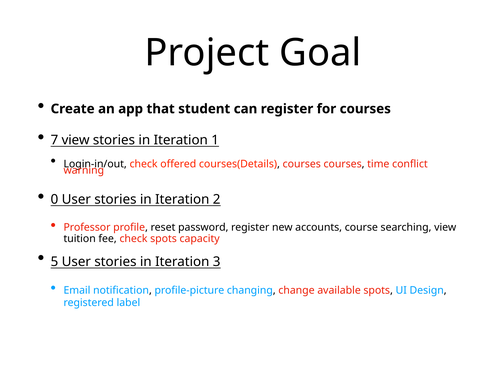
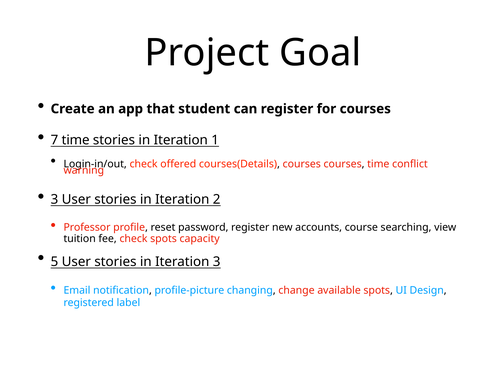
7 view: view -> time
0 at (54, 199): 0 -> 3
